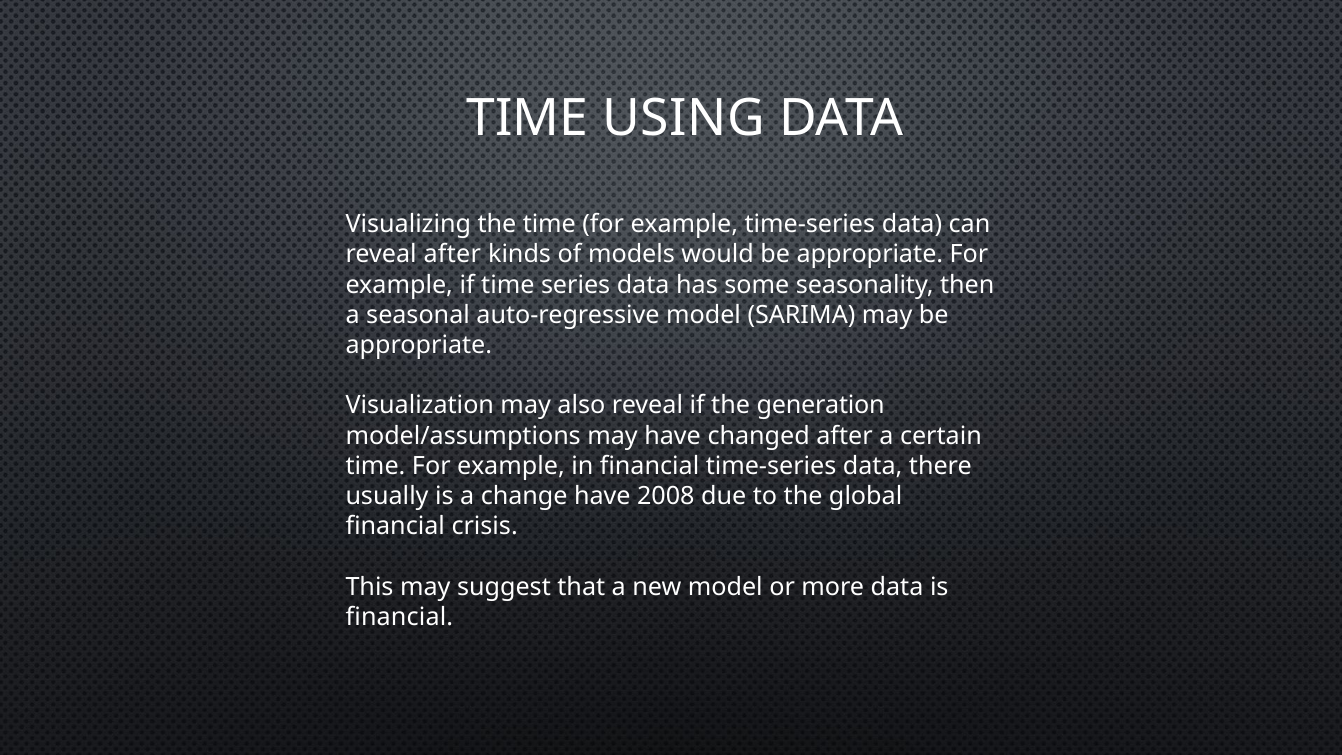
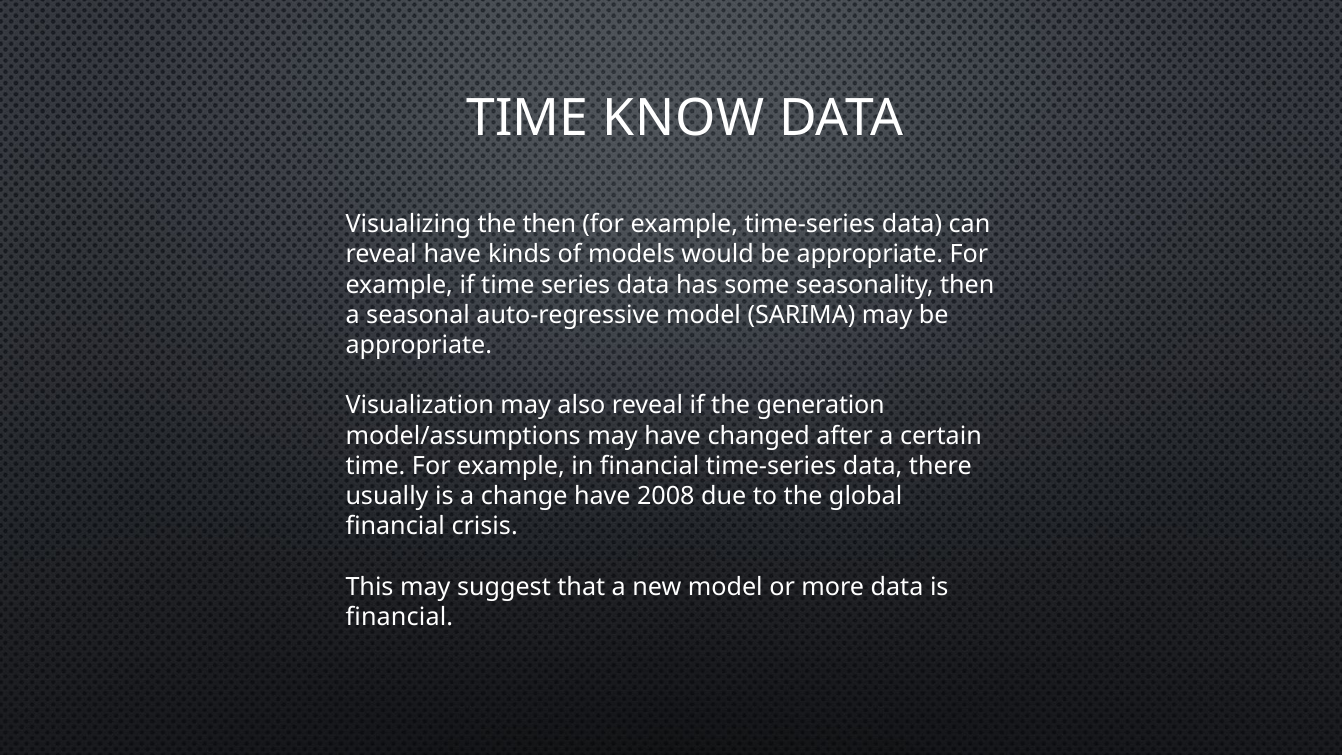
USING: USING -> KNOW
the time: time -> then
reveal after: after -> have
